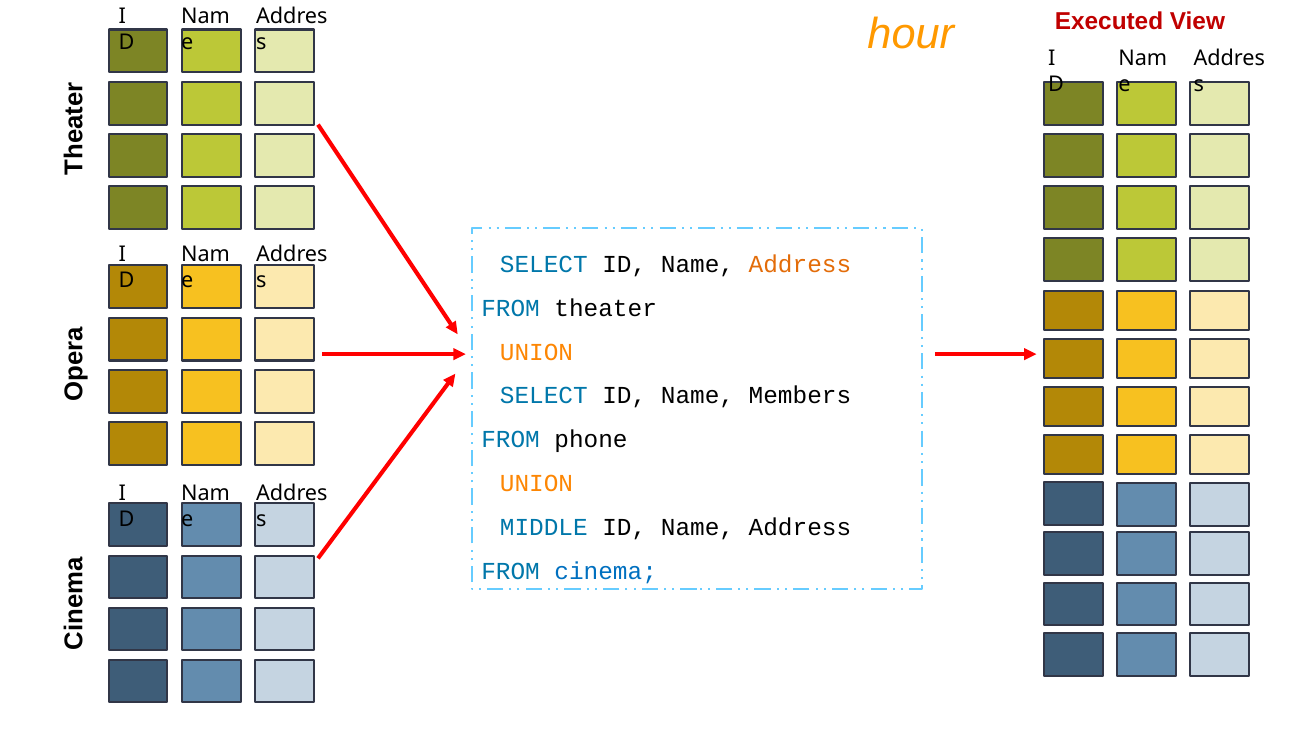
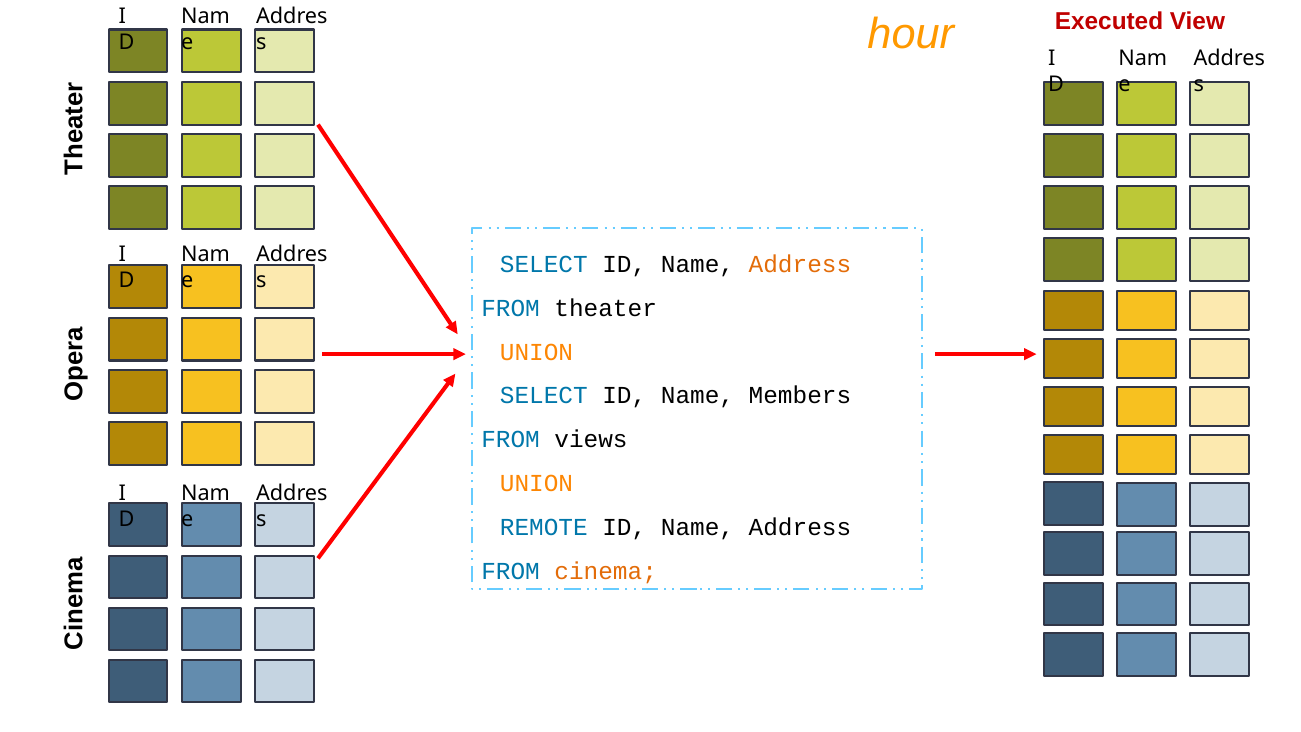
phone: phone -> views
MIDDLE: MIDDLE -> REMOTE
cinema colour: blue -> orange
